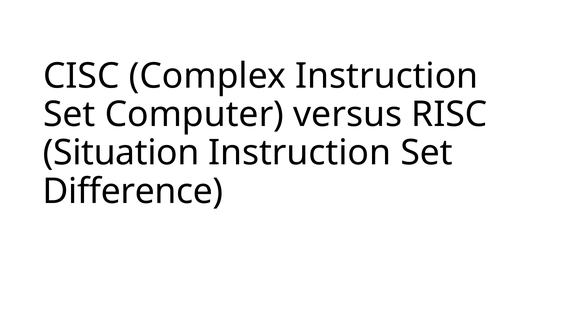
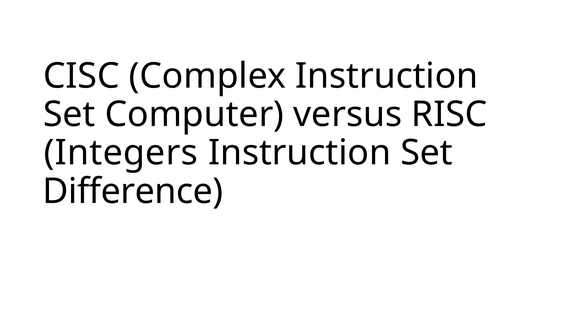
Situation: Situation -> Integers
